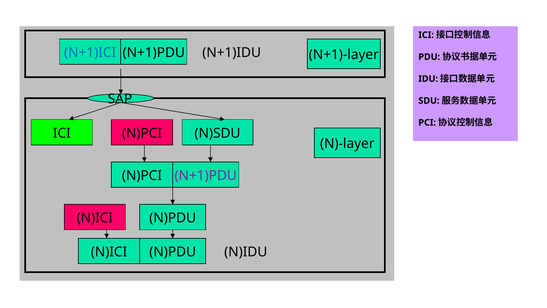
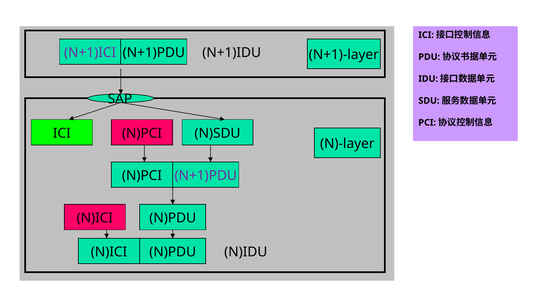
N+1)ICI colour: blue -> purple
